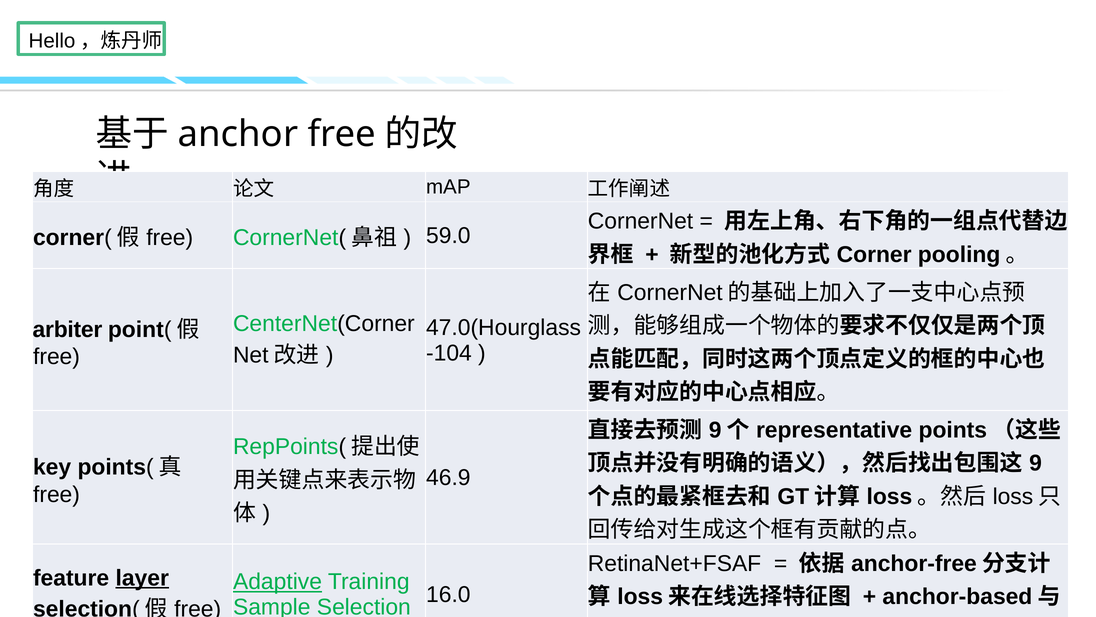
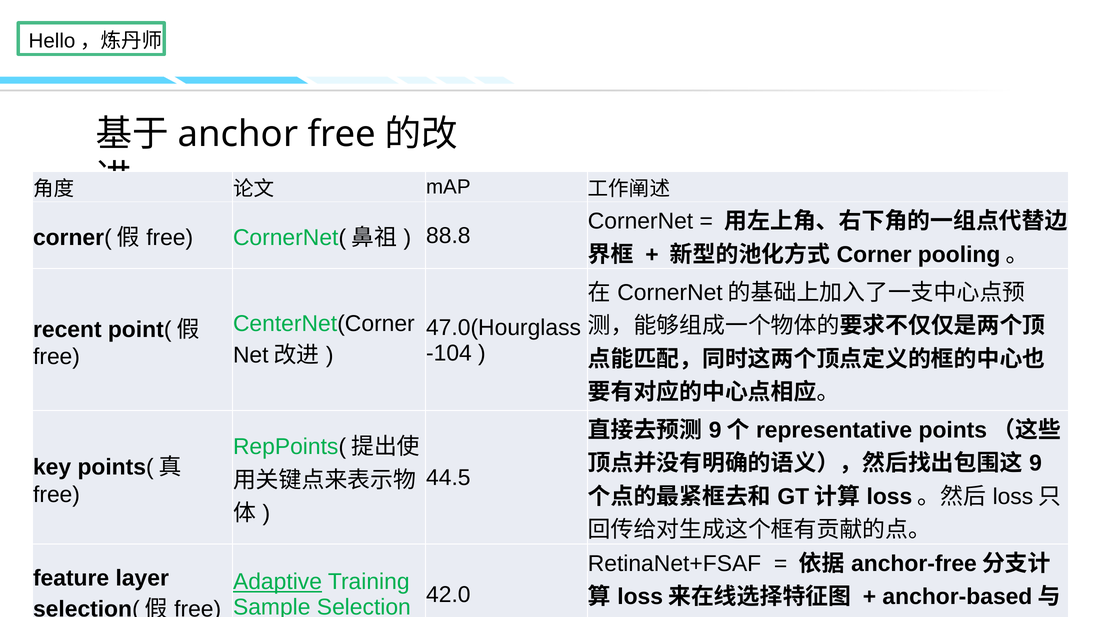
59.0: 59.0 -> 88.8
arbiter: arbiter -> recent
46.9: 46.9 -> 44.5
layer underline: present -> none
16.0: 16.0 -> 42.0
